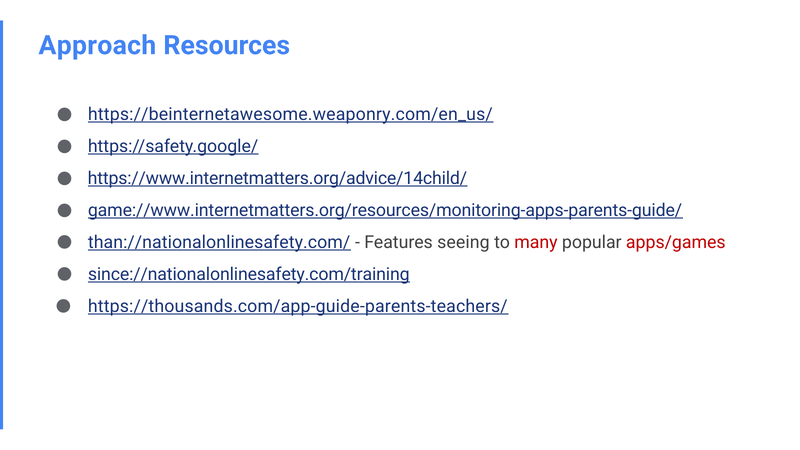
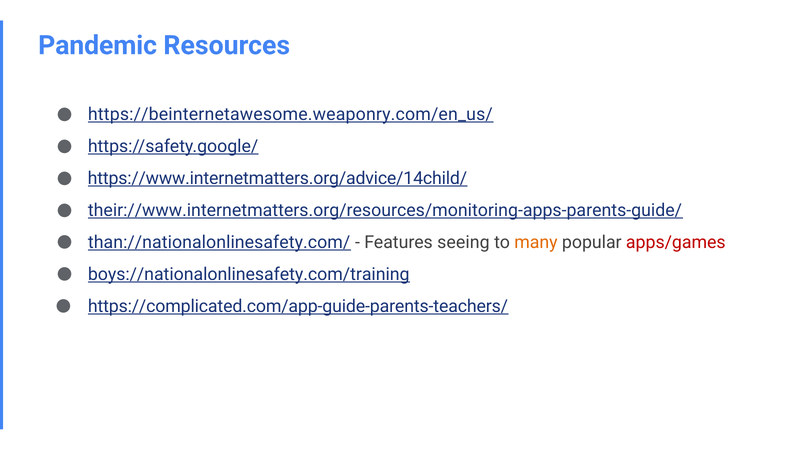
Approach: Approach -> Pandemic
game://www.internetmatters.org/resources/monitoring-apps-parents-guide/: game://www.internetmatters.org/resources/monitoring-apps-parents-guide/ -> their://www.internetmatters.org/resources/monitoring-apps-parents-guide/
many colour: red -> orange
since://nationalonlinesafety.com/training: since://nationalonlinesafety.com/training -> boys://nationalonlinesafety.com/training
https://thousands.com/app-guide-parents-teachers/: https://thousands.com/app-guide-parents-teachers/ -> https://complicated.com/app-guide-parents-teachers/
